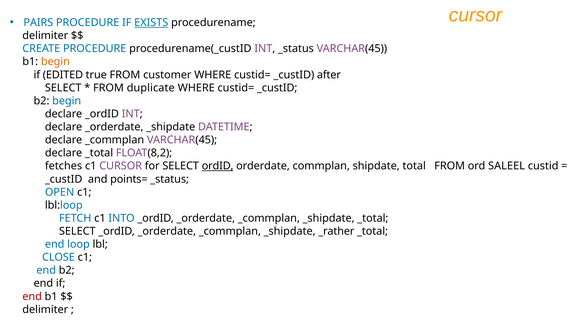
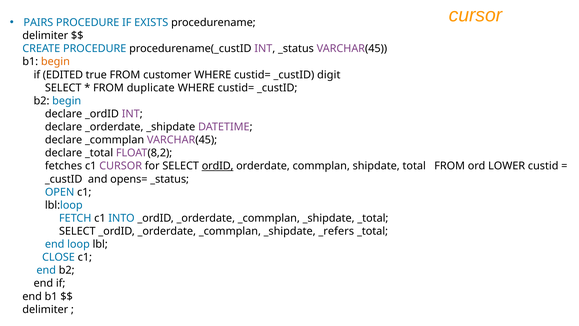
EXISTS underline: present -> none
after: after -> digit
SALEEL: SALEEL -> LOWER
points=: points= -> opens=
_rather: _rather -> _refers
end at (32, 296) colour: red -> black
